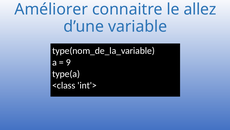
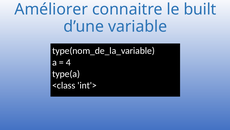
allez: allez -> built
9: 9 -> 4
